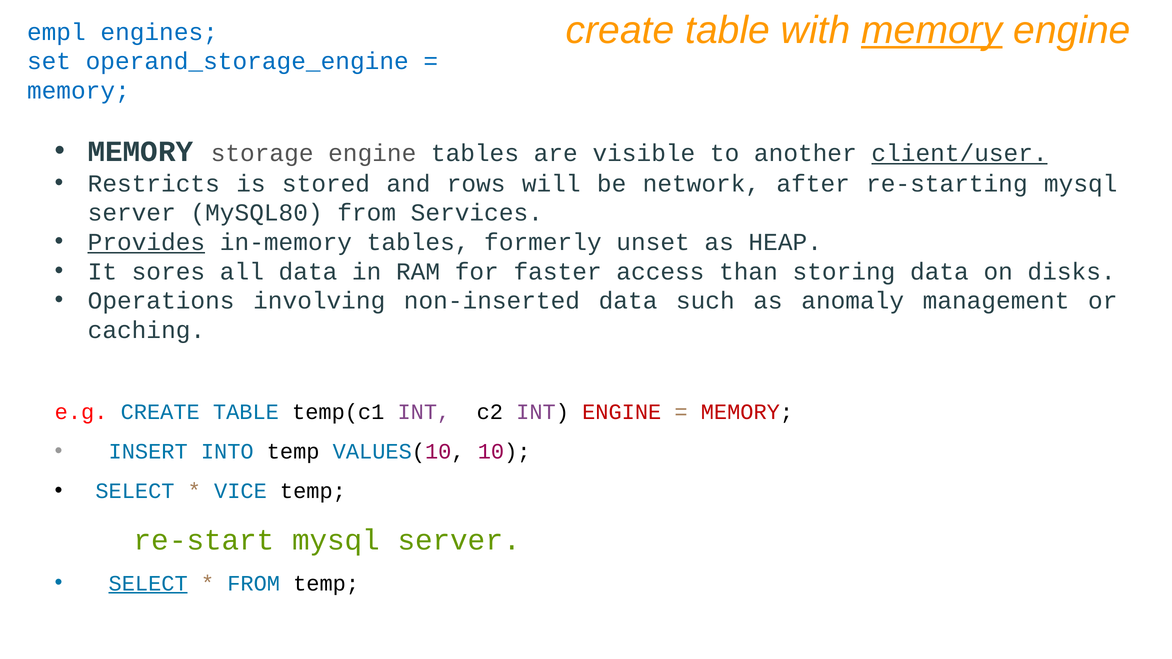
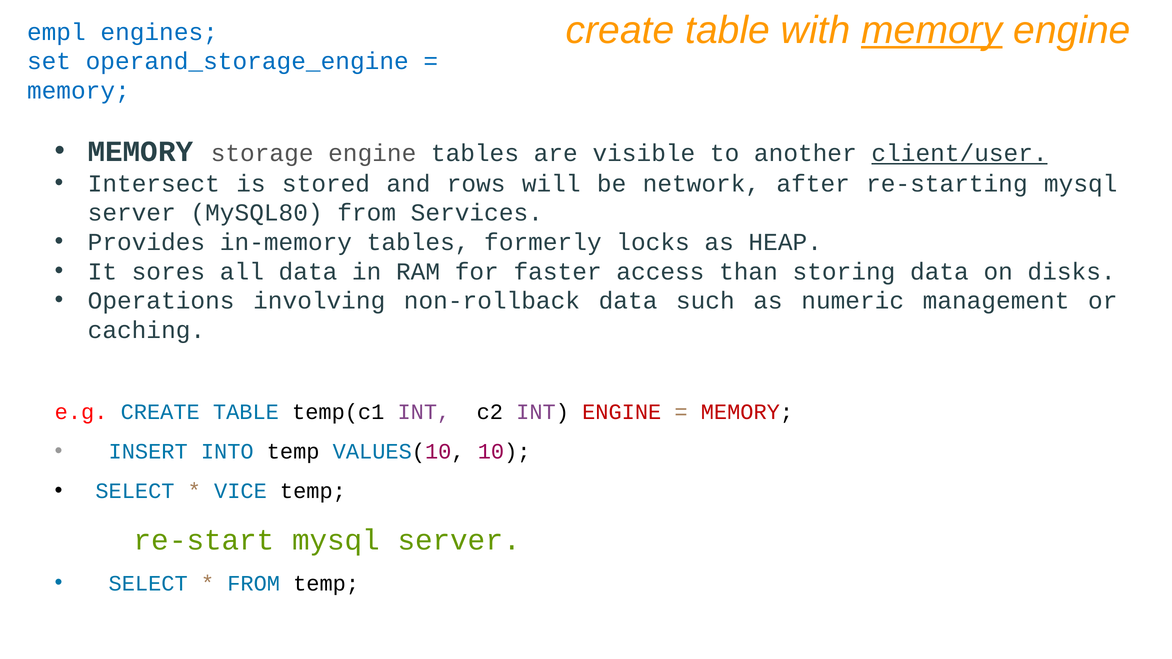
Restricts: Restricts -> Intersect
Provides underline: present -> none
unset: unset -> locks
non-inserted: non-inserted -> non-rollback
anomaly: anomaly -> numeric
SELECT at (148, 584) underline: present -> none
